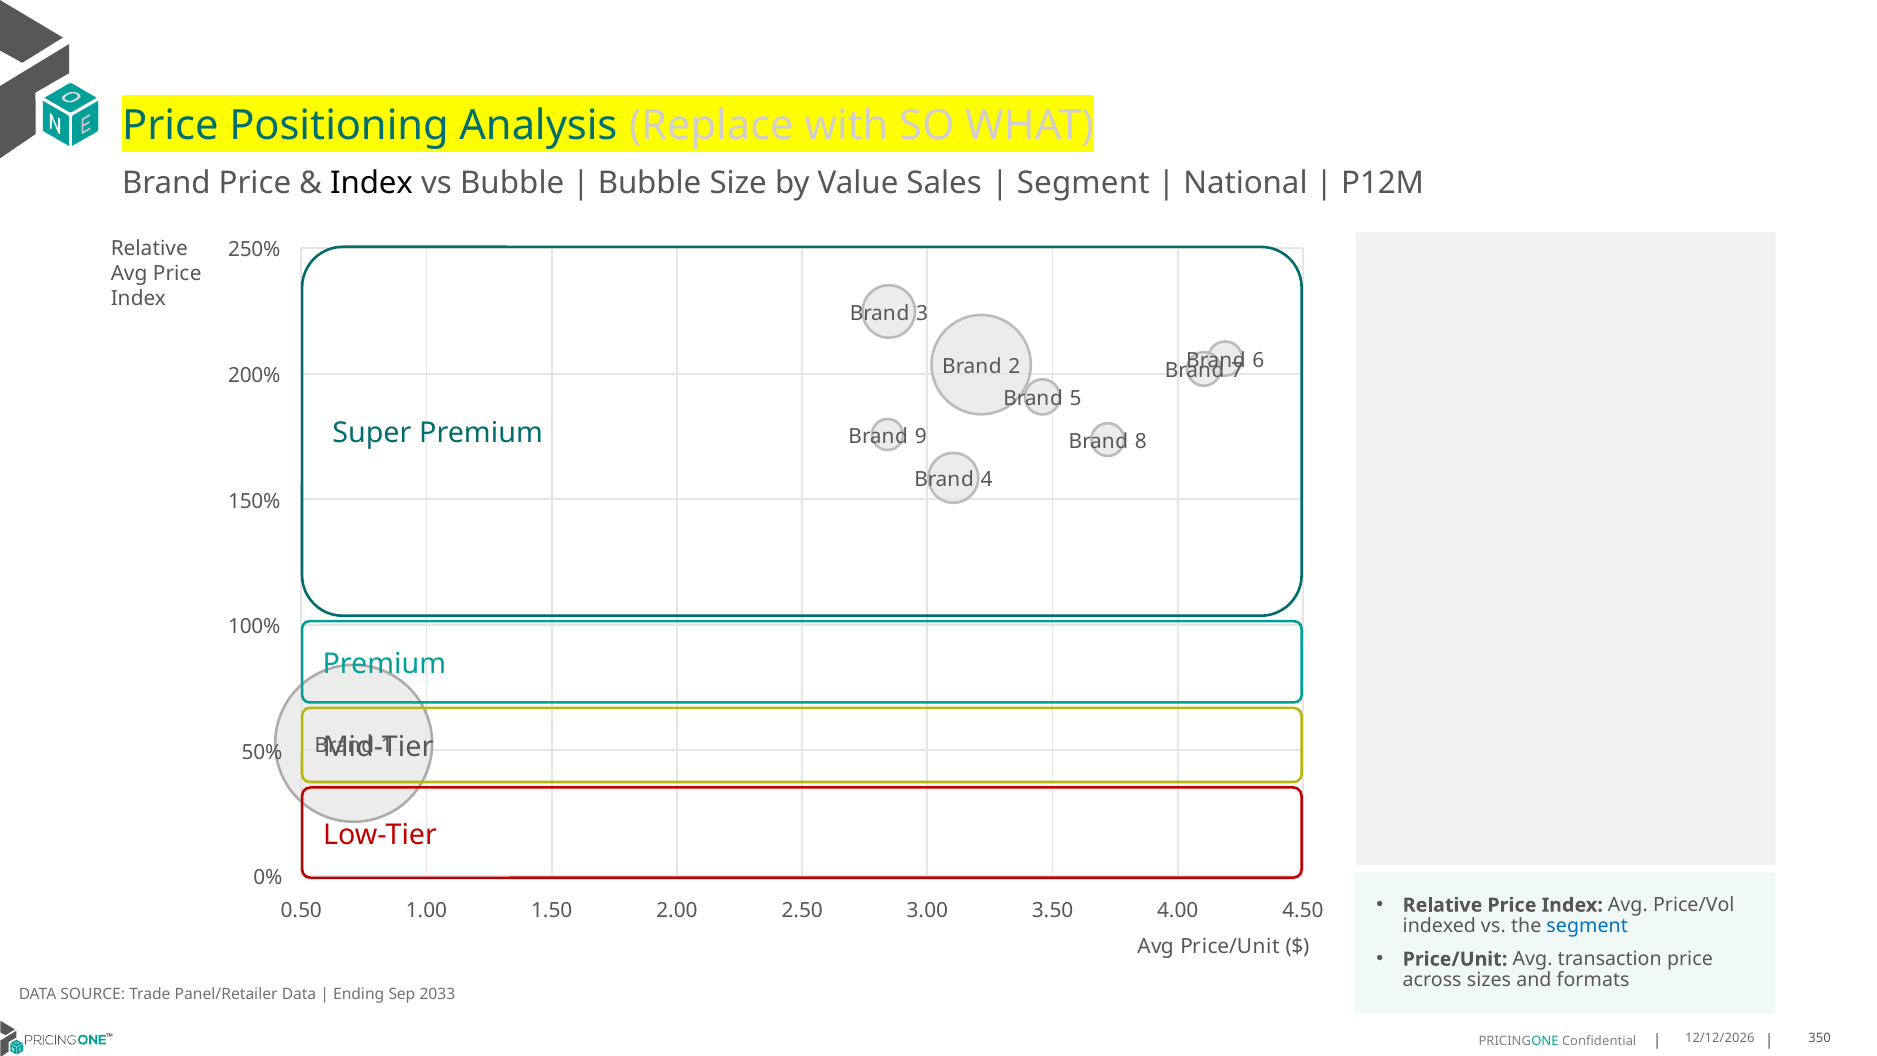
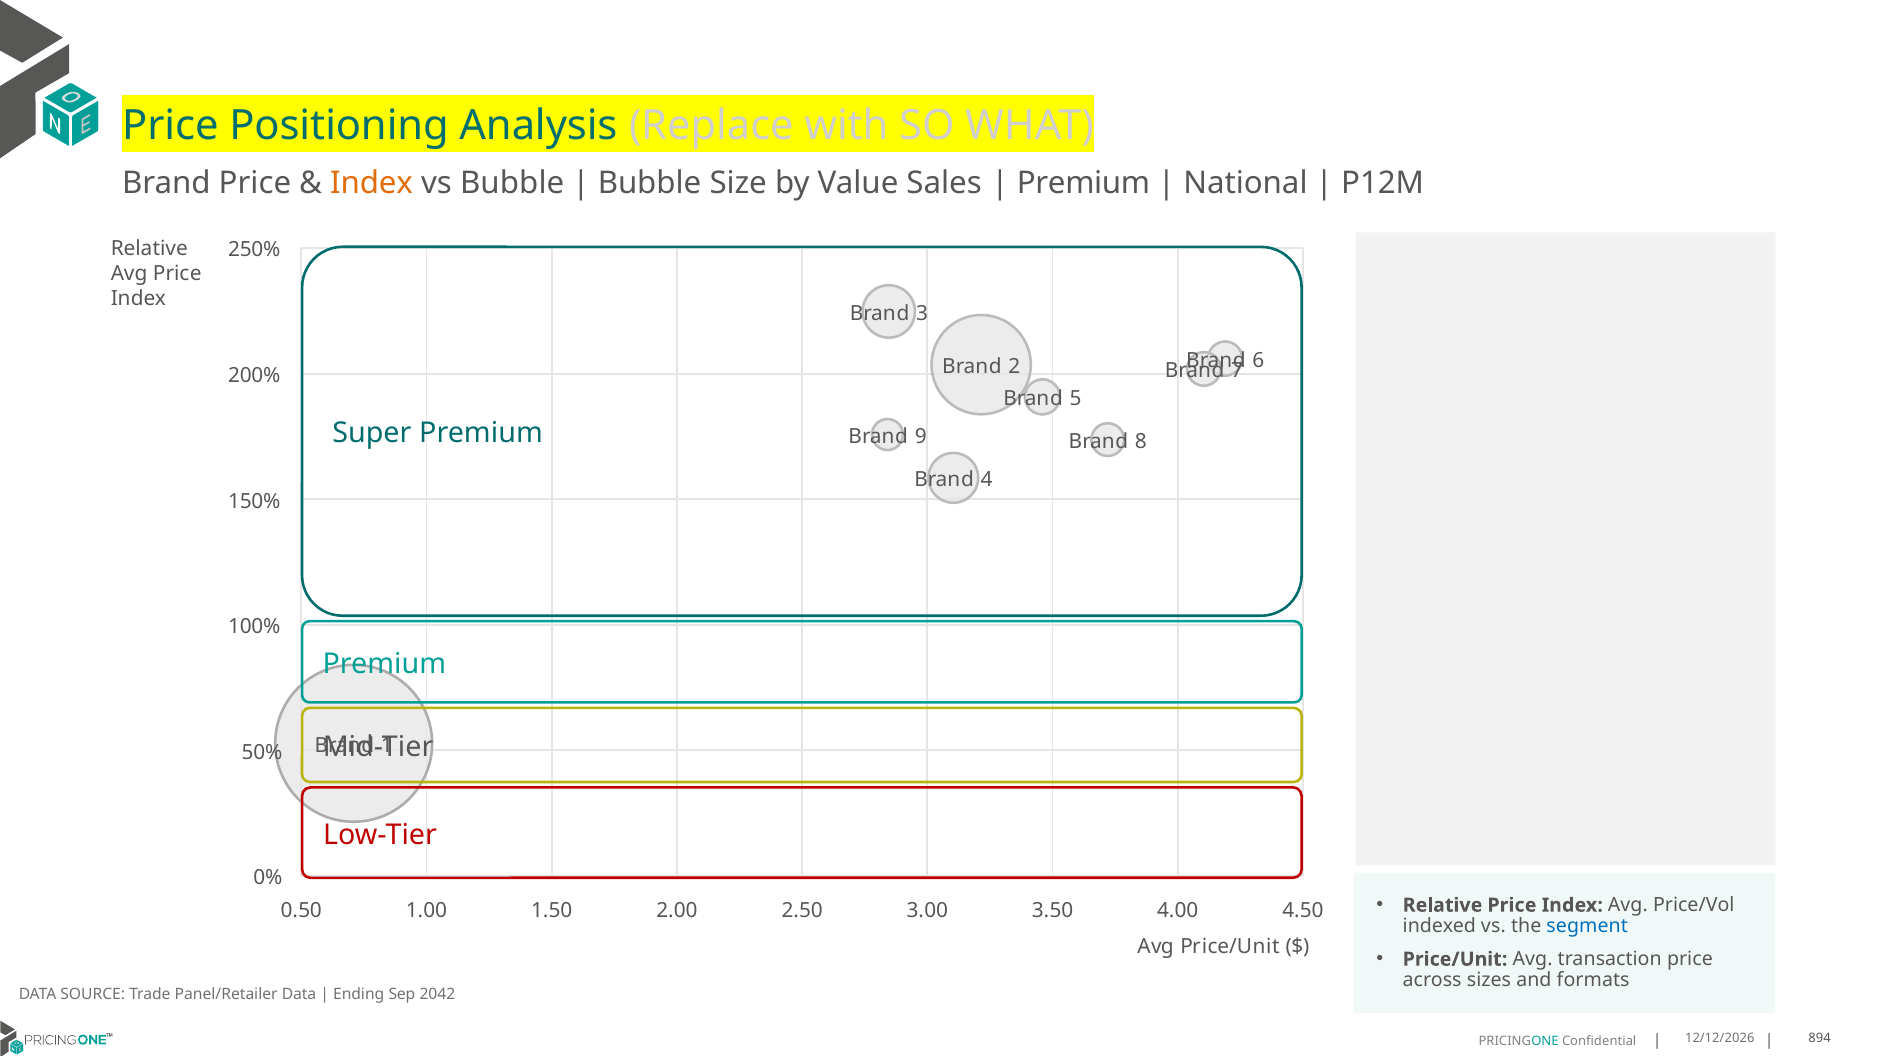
Index at (372, 183) colour: black -> orange
Segment at (1083, 183): Segment -> Premium
2033: 2033 -> 2042
350: 350 -> 894
